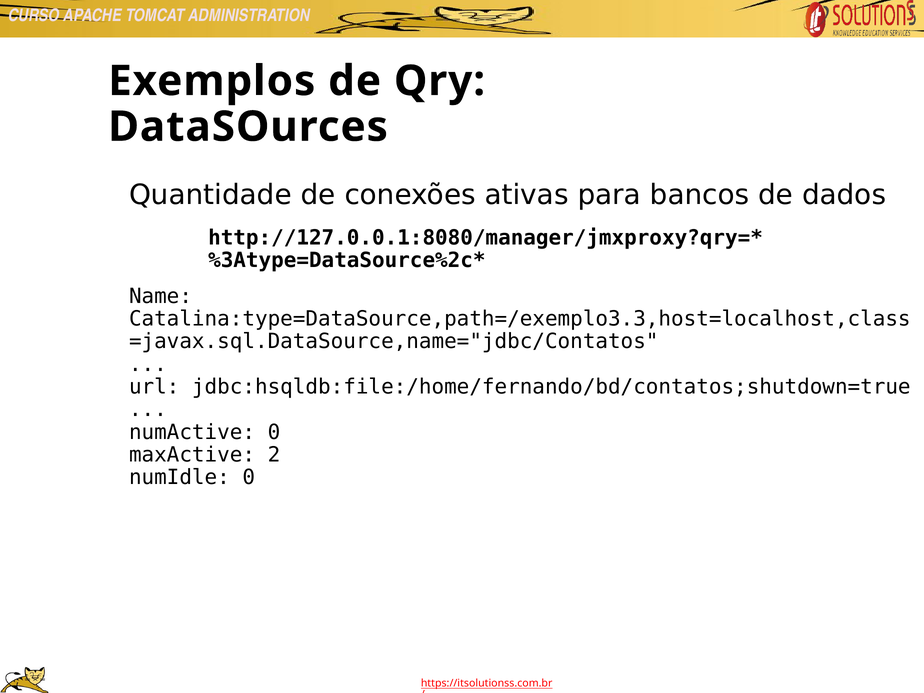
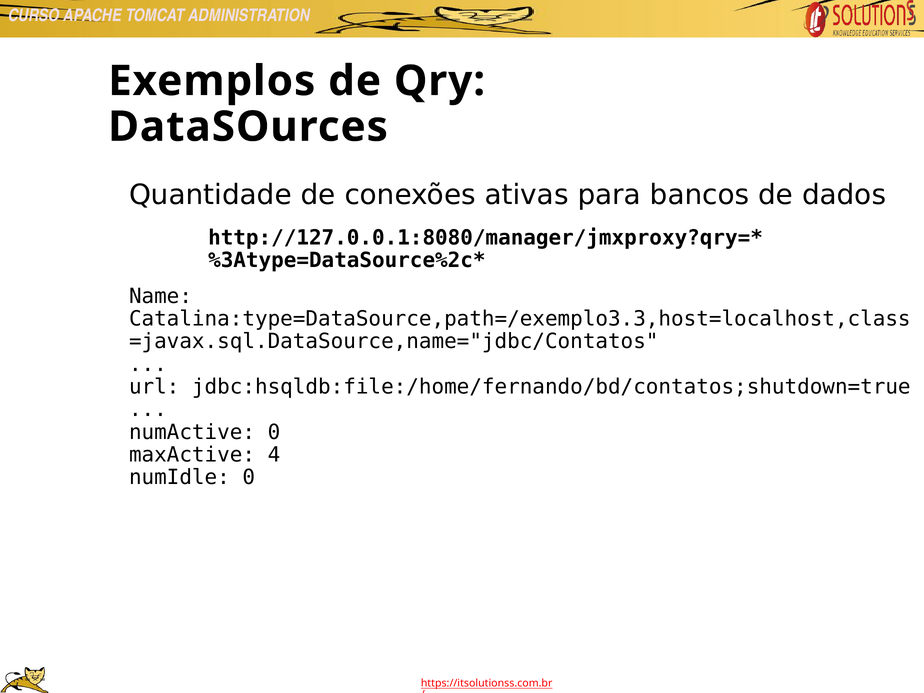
2: 2 -> 4
